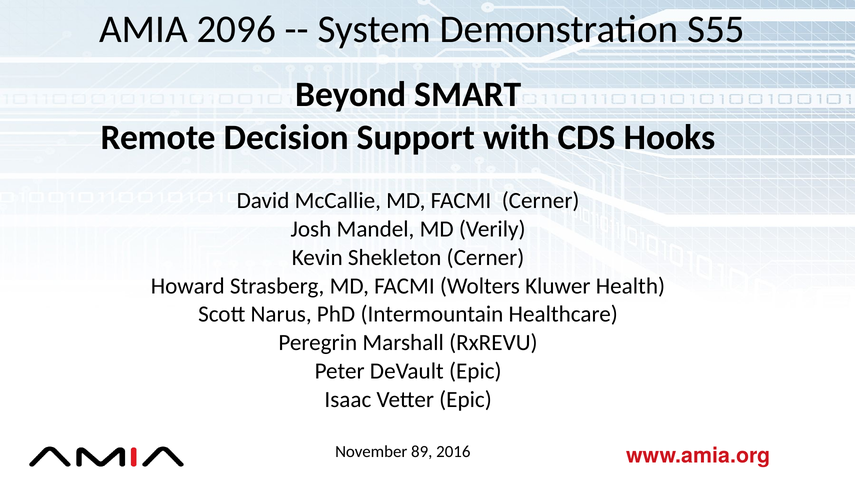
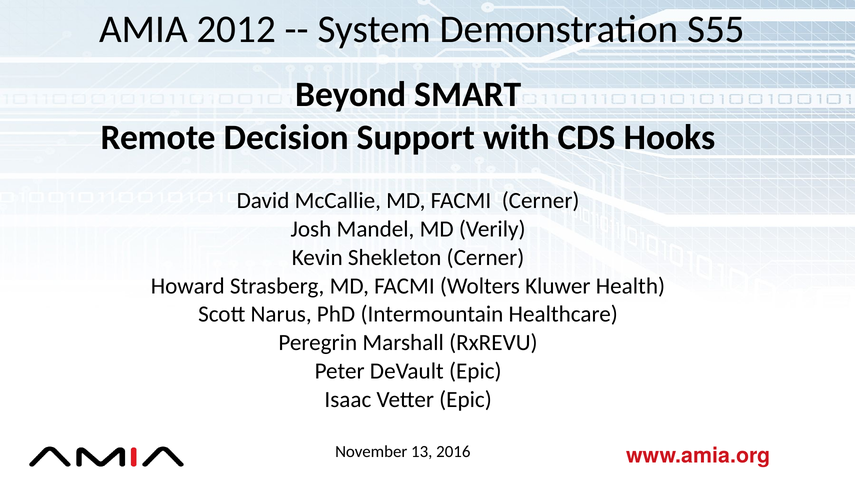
2096: 2096 -> 2012
89: 89 -> 13
